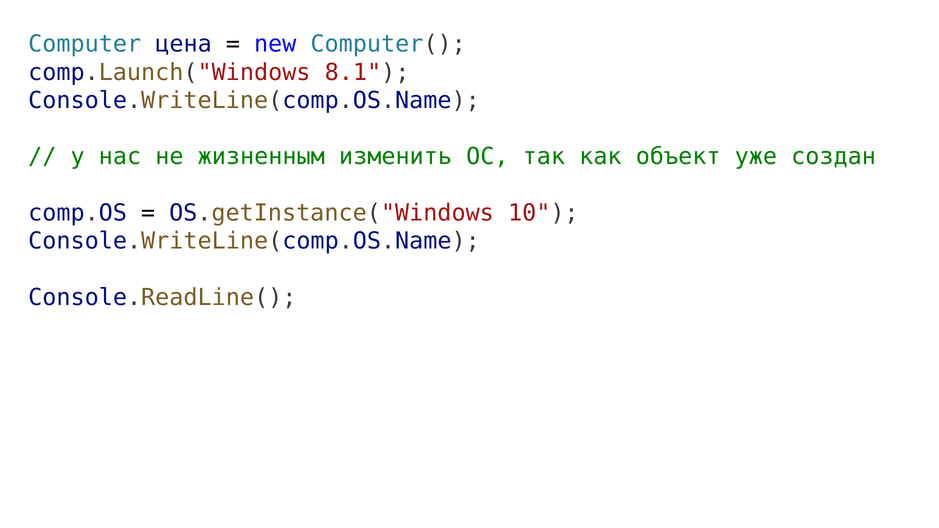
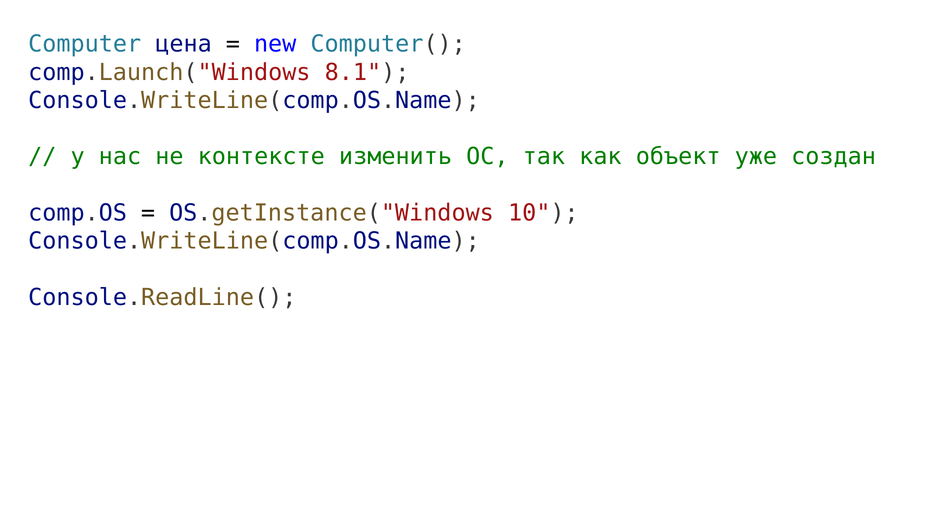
жизненным: жизненным -> контексте
